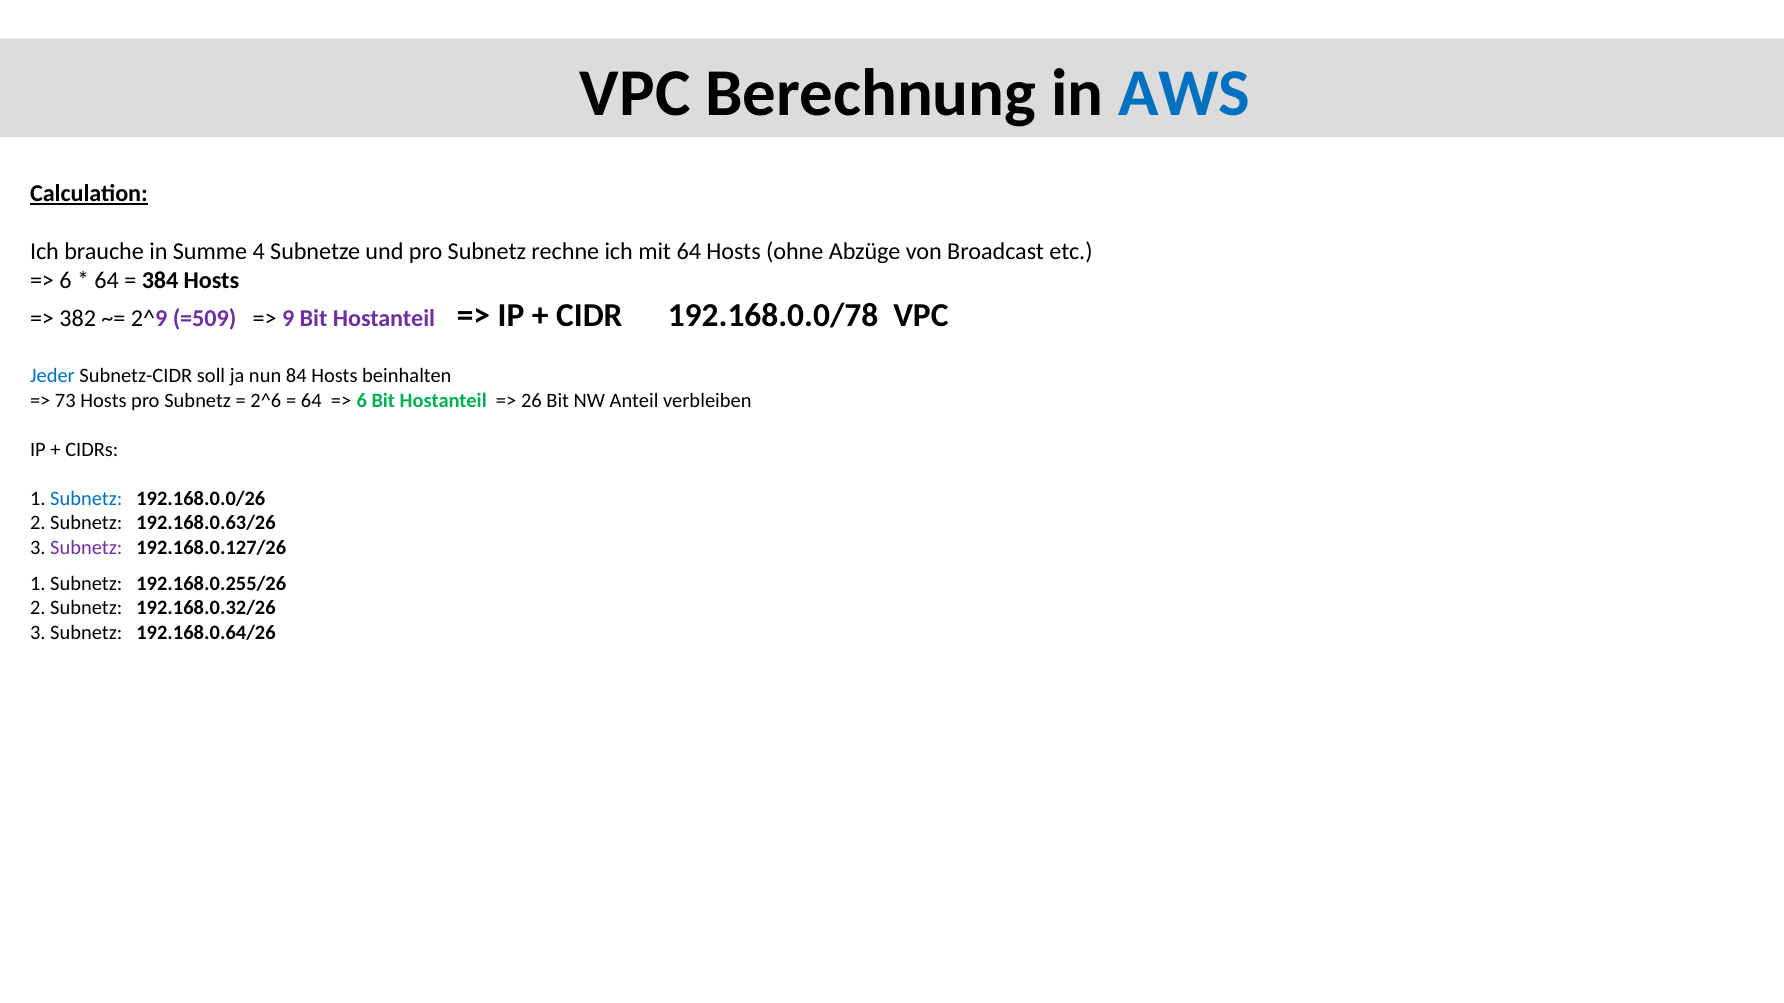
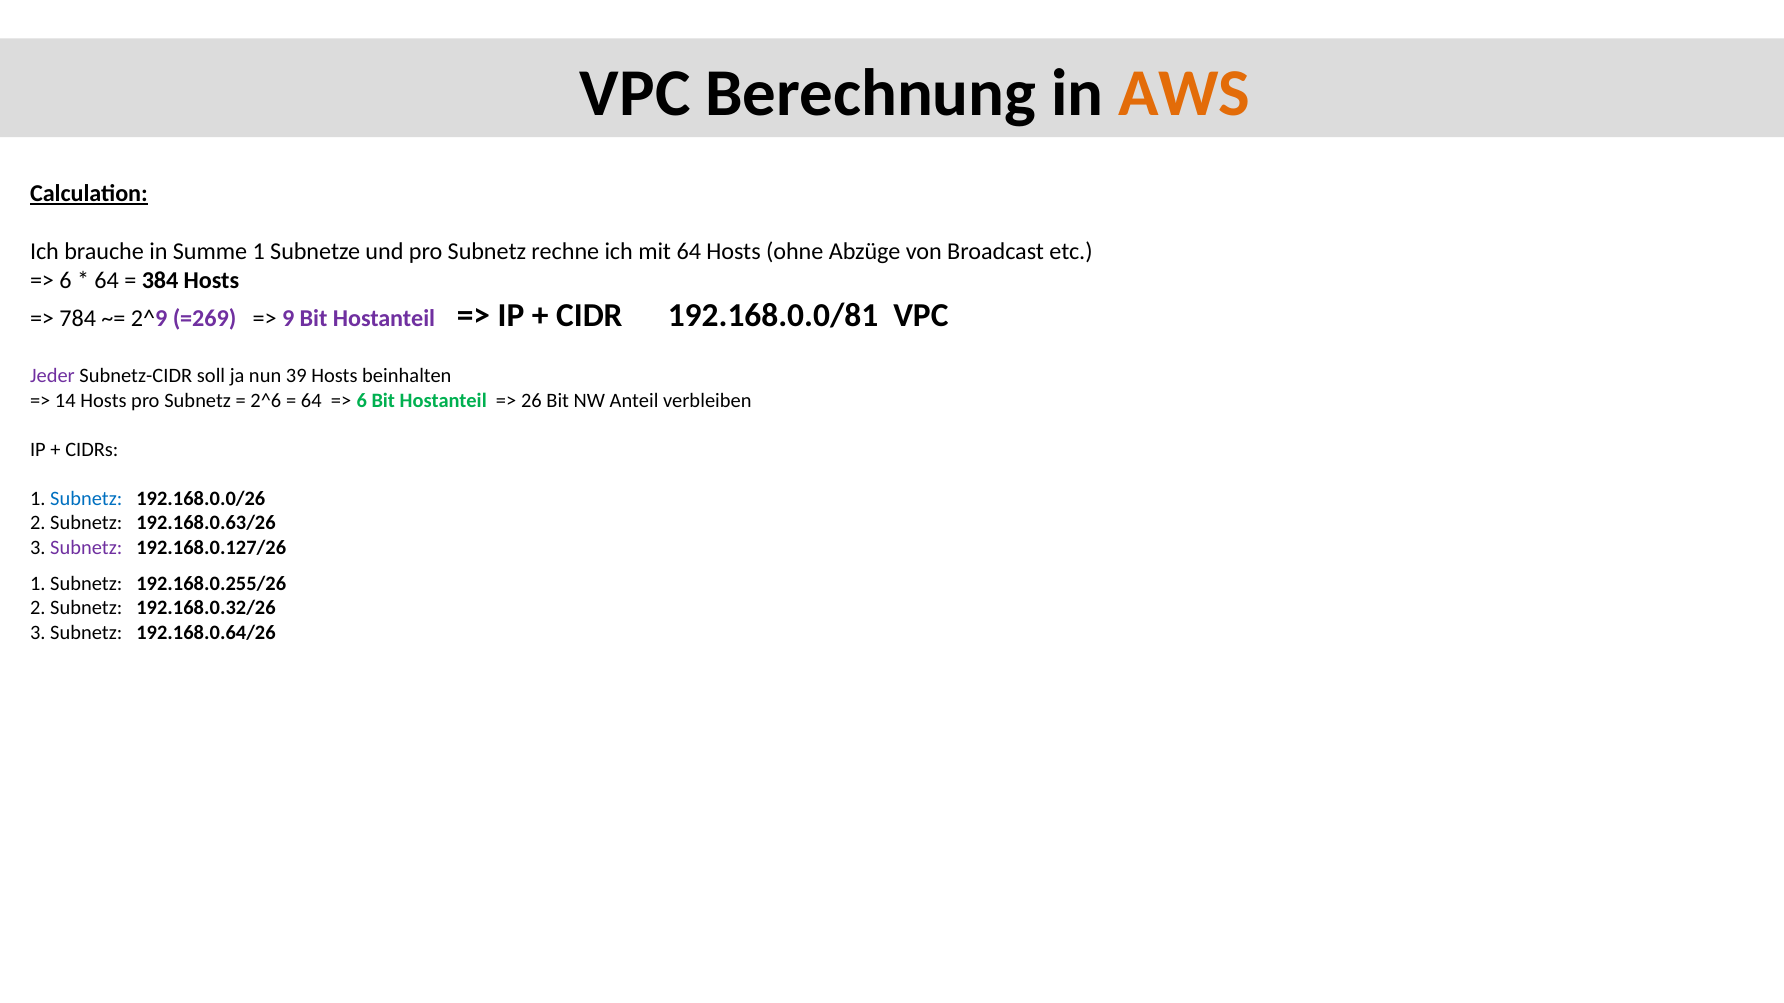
AWS colour: blue -> orange
Summe 4: 4 -> 1
382: 382 -> 784
=509: =509 -> =269
192.168.0.0/78: 192.168.0.0/78 -> 192.168.0.0/81
Jeder colour: blue -> purple
84: 84 -> 39
73: 73 -> 14
